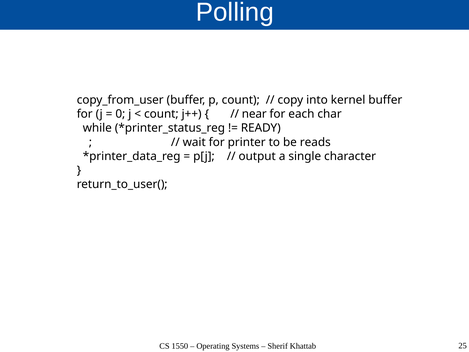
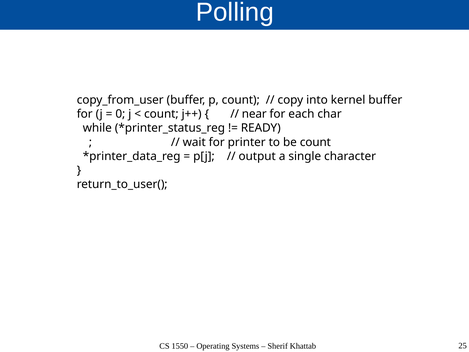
be reads: reads -> count
